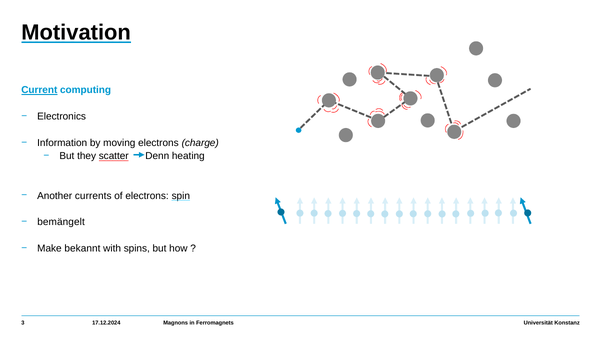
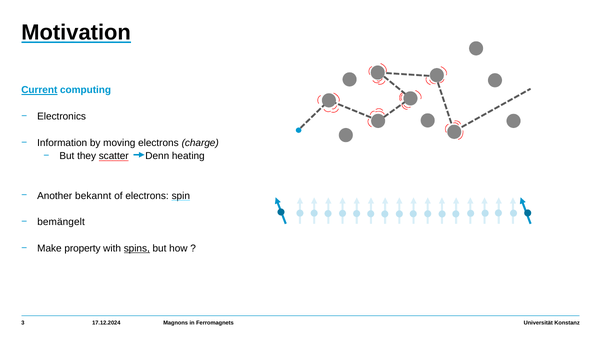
currents: currents -> bekannt
bekannt: bekannt -> property
spins underline: none -> present
